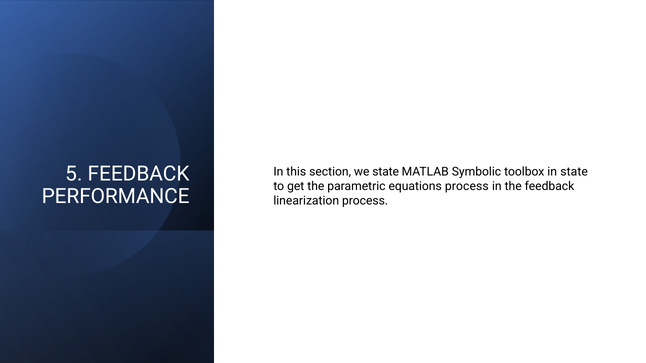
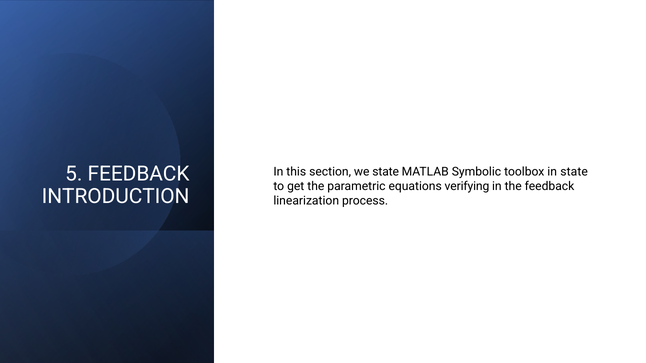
equations process: process -> verifying
PERFORMANCE: PERFORMANCE -> INTRODUCTION
